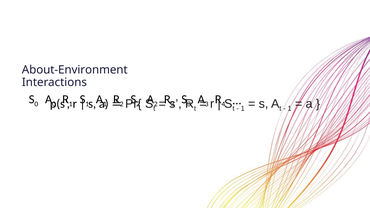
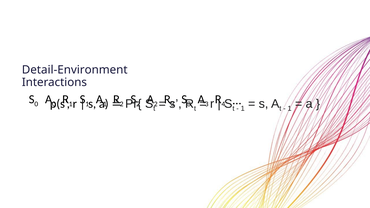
About-Environment: About-Environment -> Detail-Environment
